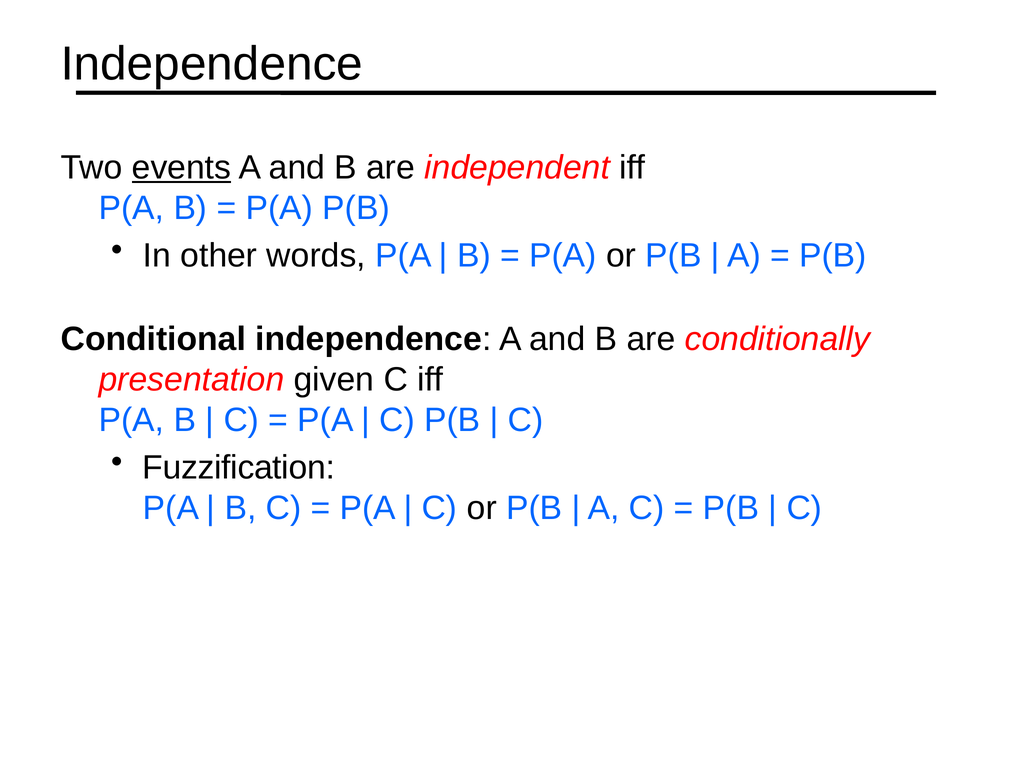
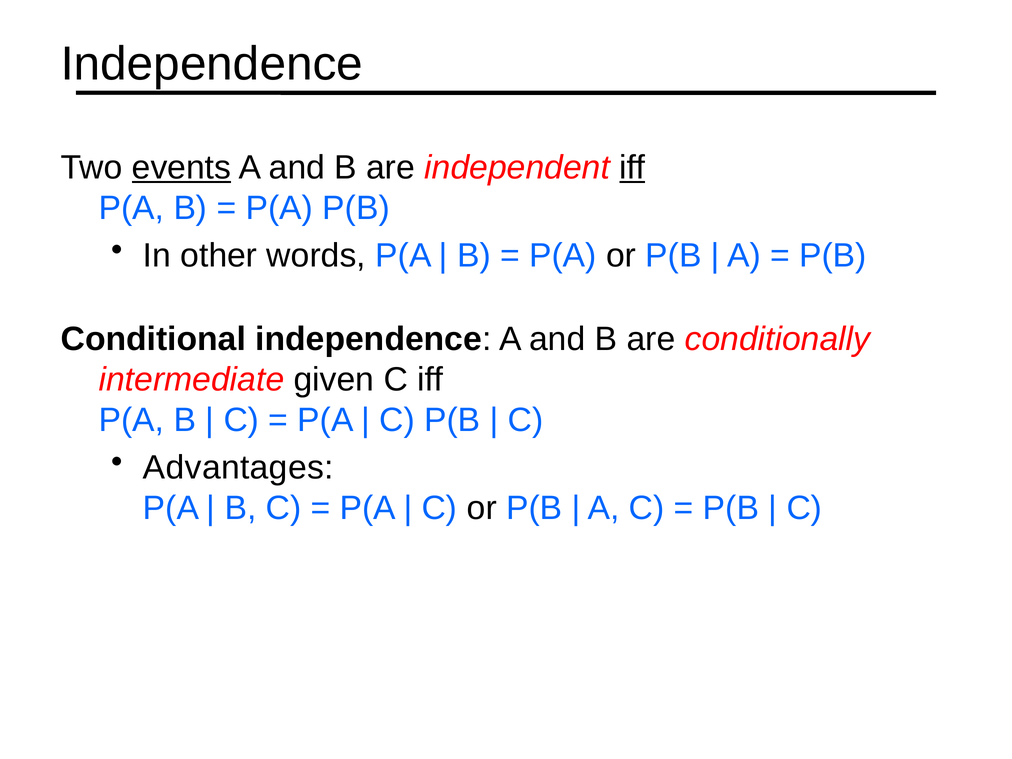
iff at (632, 168) underline: none -> present
presentation: presentation -> intermediate
Fuzzification: Fuzzification -> Advantages
